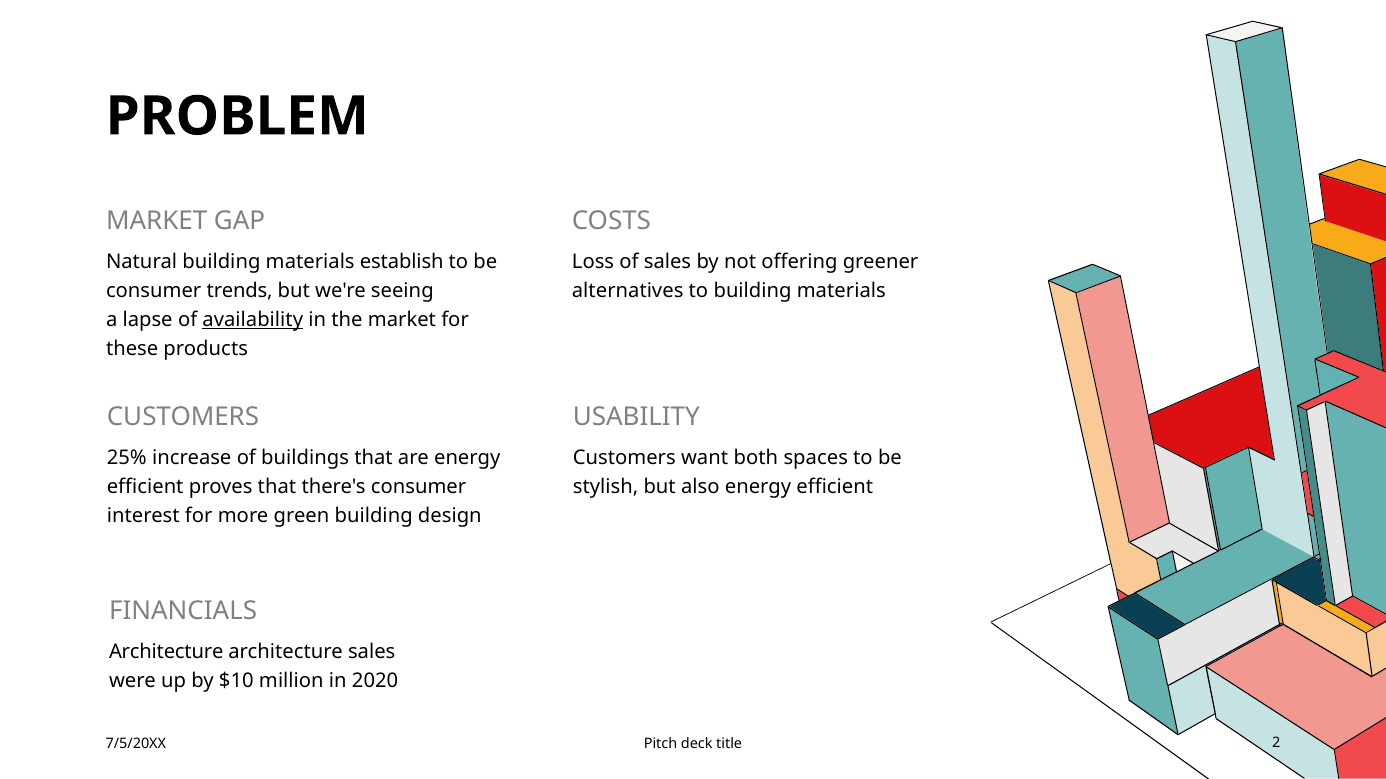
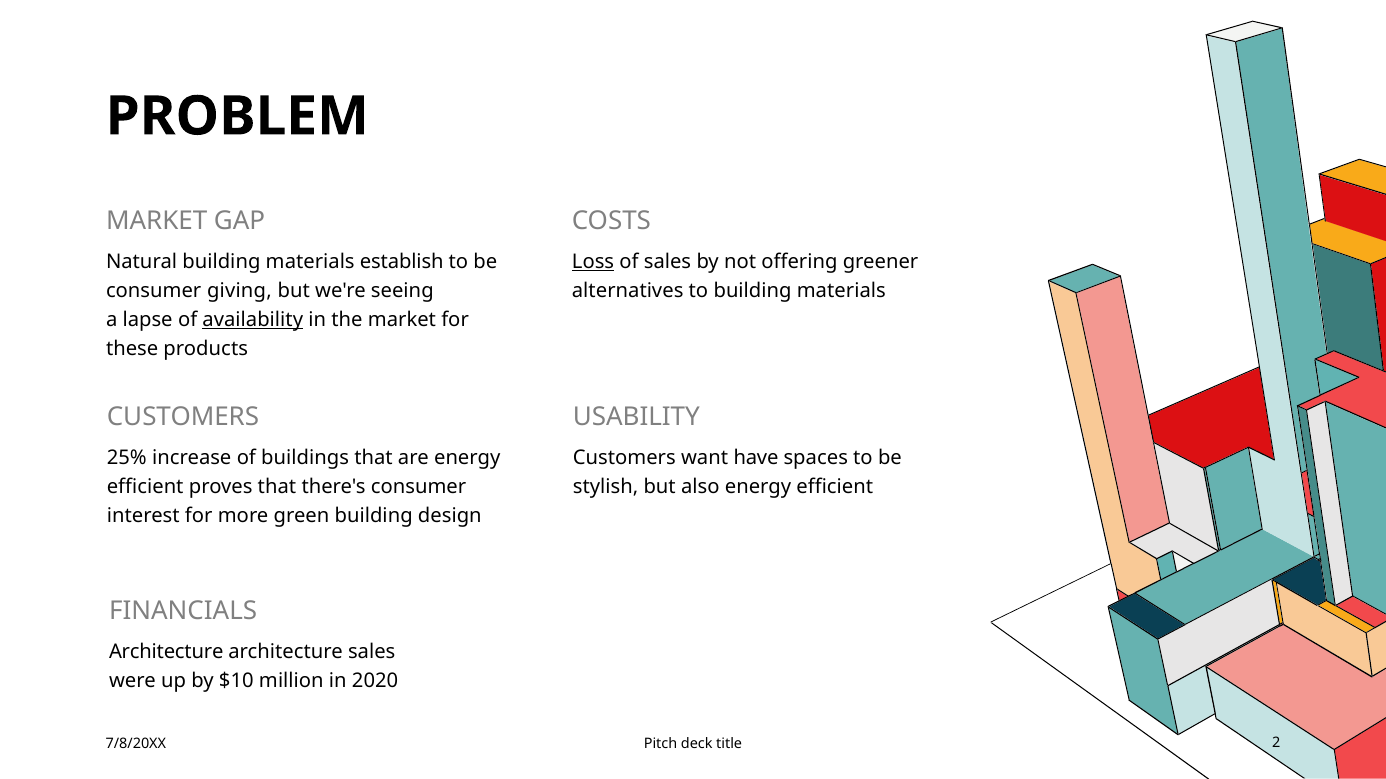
Loss underline: none -> present
trends: trends -> giving
both: both -> have
7/5/20XX: 7/5/20XX -> 7/8/20XX
